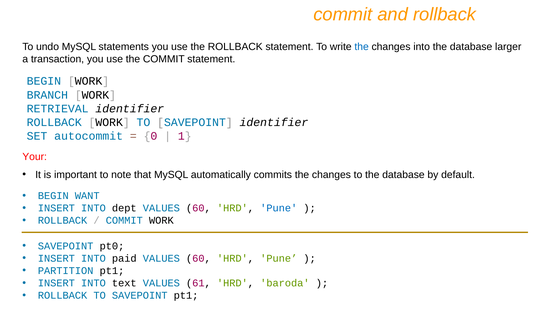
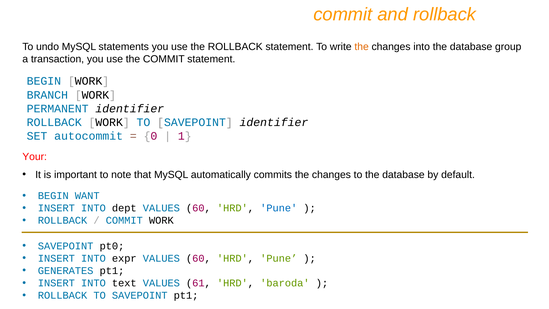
the at (362, 47) colour: blue -> orange
larger: larger -> group
RETRIEVAL: RETRIEVAL -> PERMANENT
paid: paid -> expr
PARTITION: PARTITION -> GENERATES
